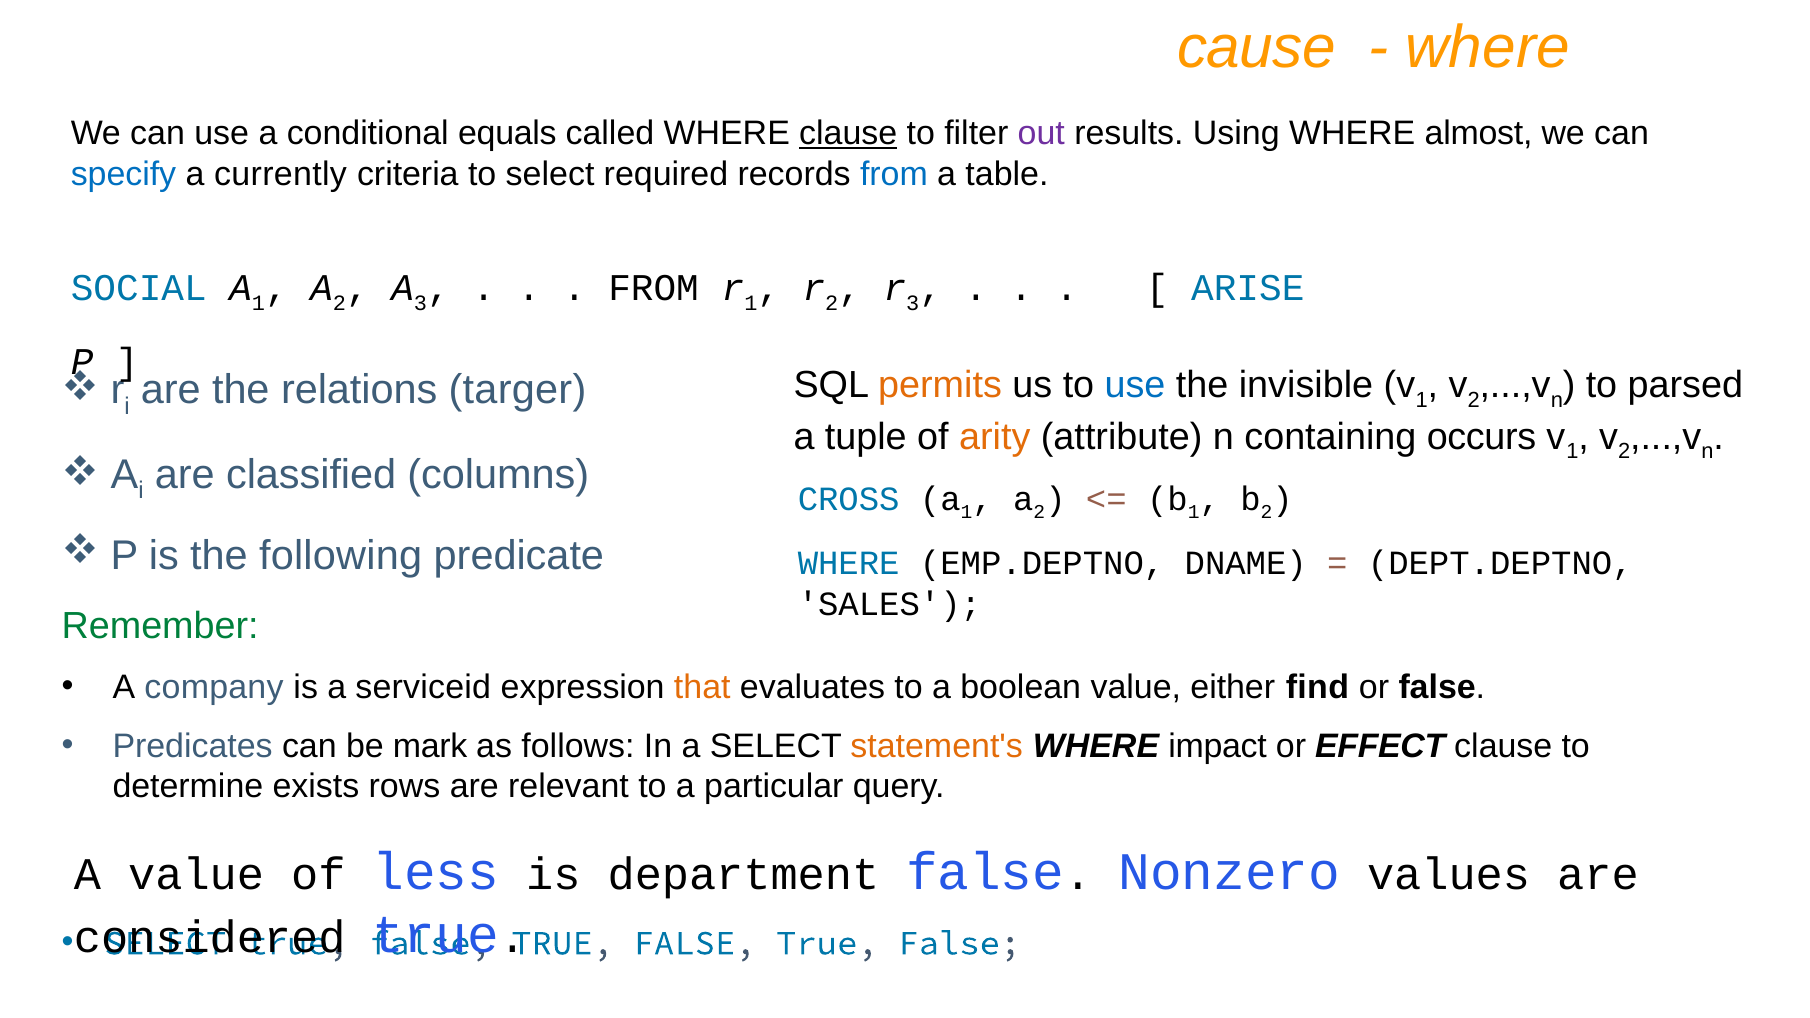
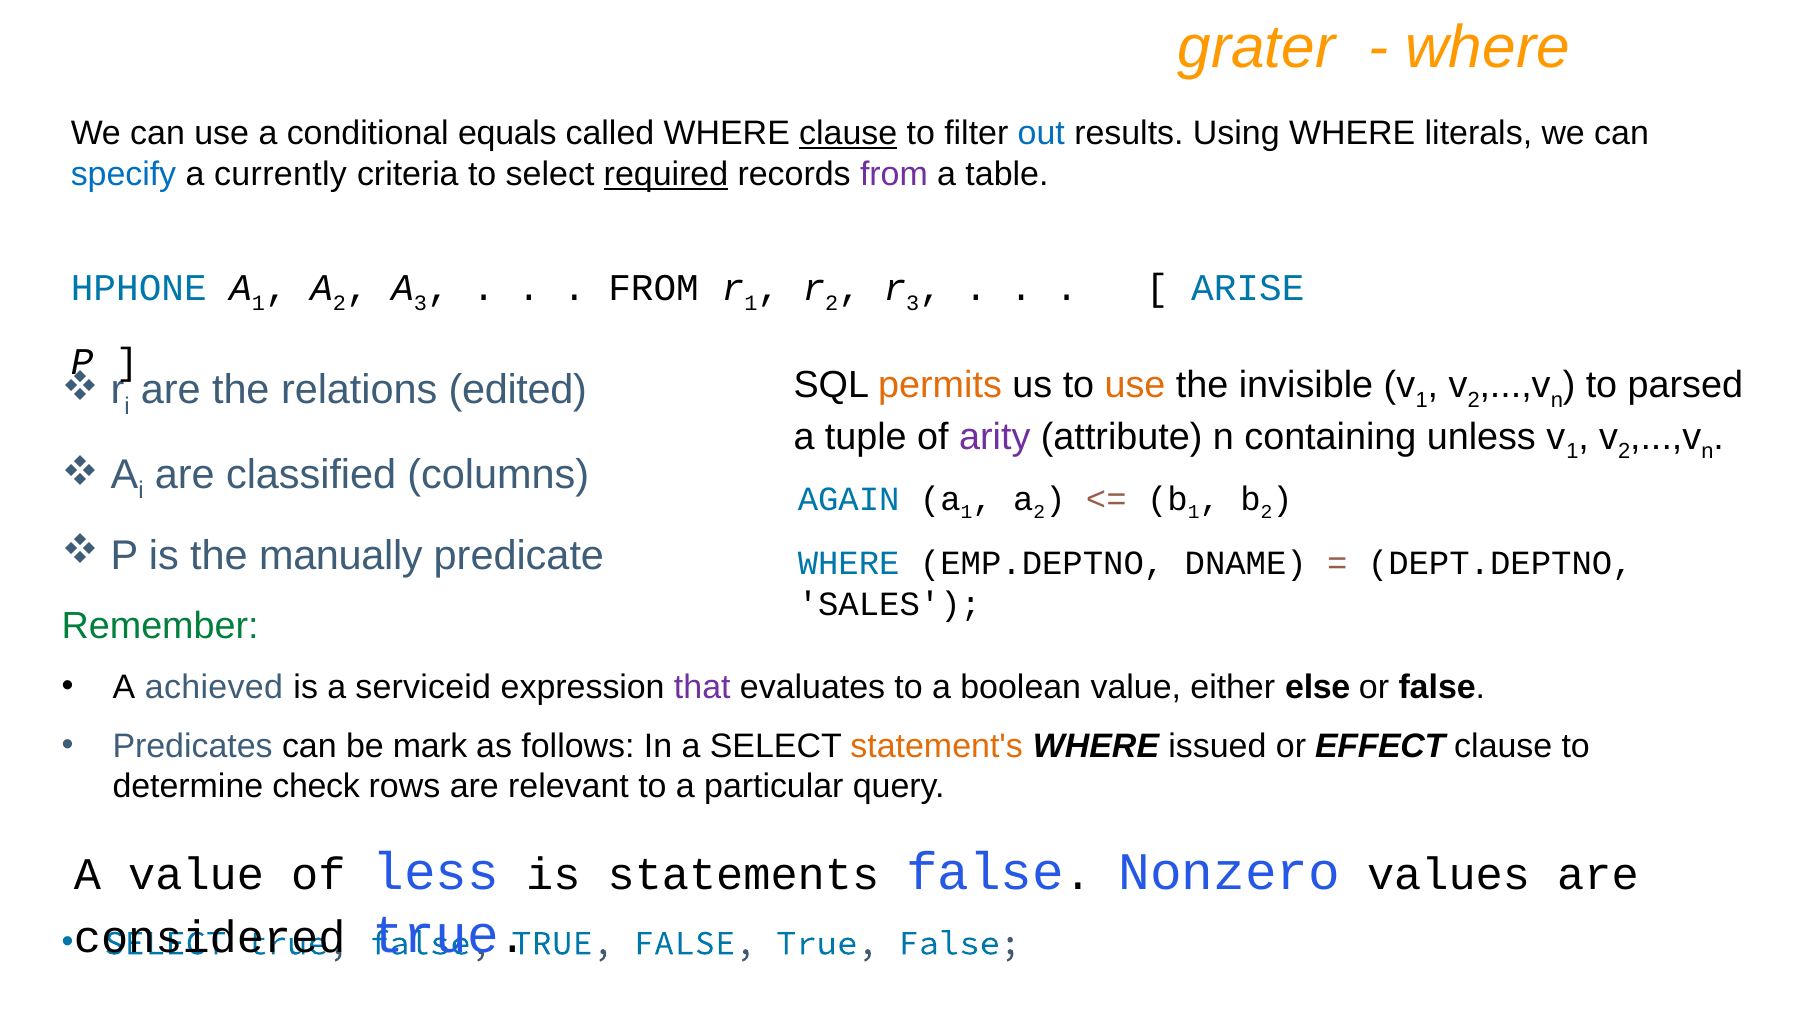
cause: cause -> grater
out colour: purple -> blue
almost: almost -> literals
required underline: none -> present
from at (894, 174) colour: blue -> purple
SOCIAL: SOCIAL -> HPHONE
use at (1135, 385) colour: blue -> orange
targer: targer -> edited
arity colour: orange -> purple
occurs: occurs -> unless
CROSS: CROSS -> AGAIN
following: following -> manually
company: company -> achieved
that colour: orange -> purple
find: find -> else
impact: impact -> issued
exists: exists -> check
department: department -> statements
